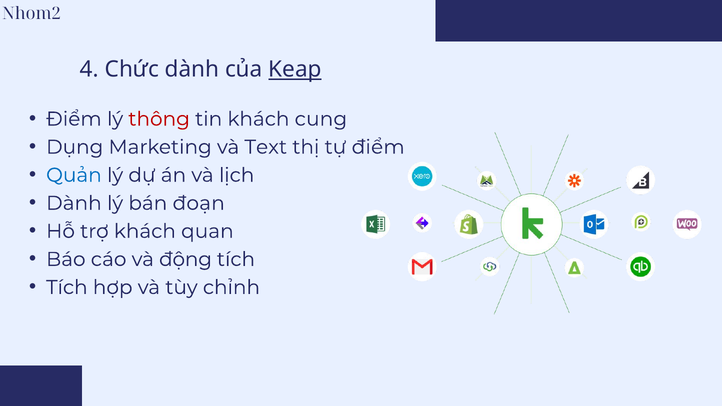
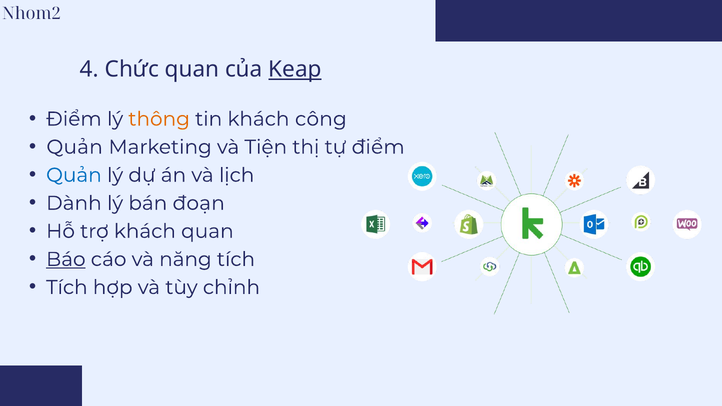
Chức dành: dành -> quan
thông colour: red -> orange
cung: cung -> công
Dụng at (75, 147): Dụng -> Quản
Text: Text -> Tiện
Báo underline: none -> present
động: động -> năng
